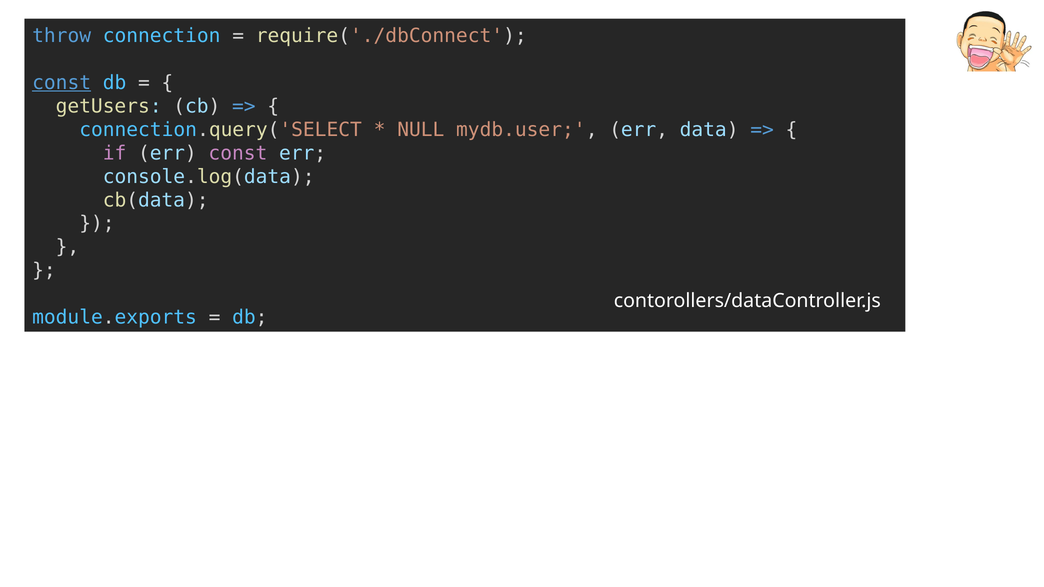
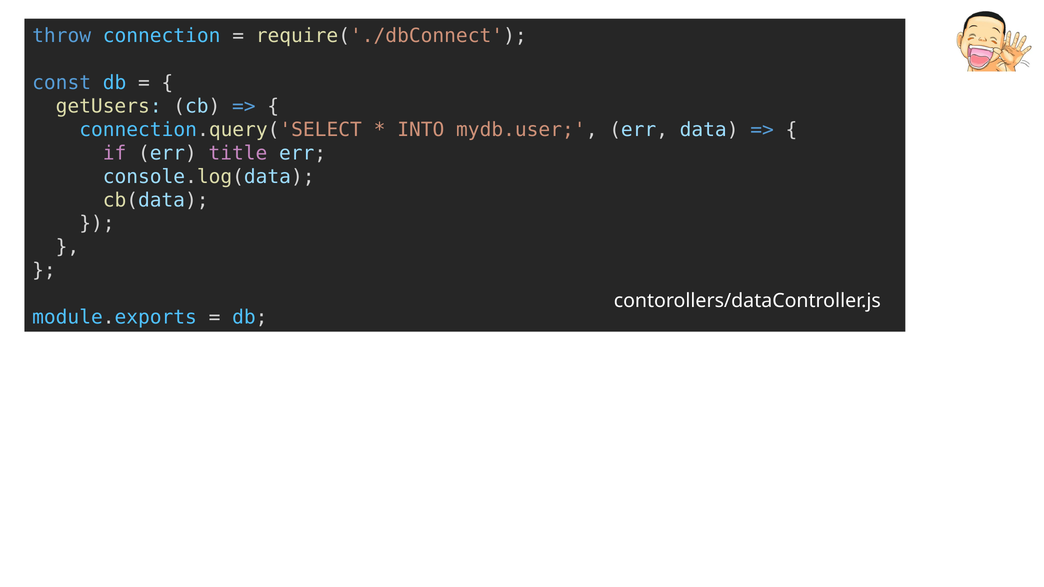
const at (62, 83) underline: present -> none
NULL: NULL -> INTO
err const: const -> title
